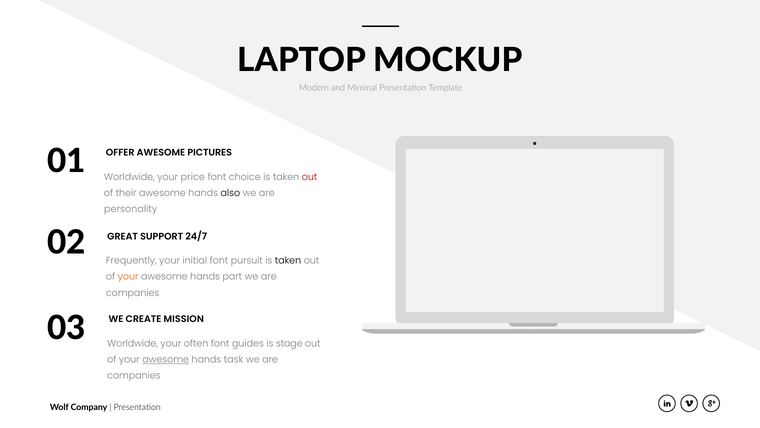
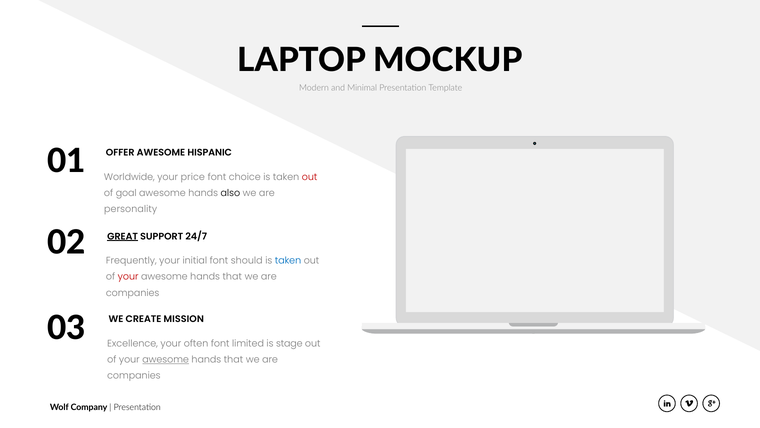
PICTURES: PICTURES -> HISPANIC
their: their -> goal
GREAT underline: none -> present
pursuit: pursuit -> should
taken at (288, 261) colour: black -> blue
your at (128, 277) colour: orange -> red
part at (232, 277): part -> that
Worldwide at (133, 343): Worldwide -> Excellence
guides: guides -> limited
task at (233, 359): task -> that
